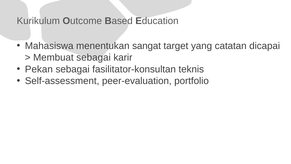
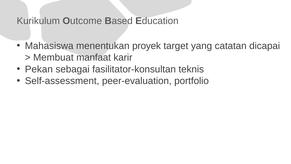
sangat: sangat -> proyek
Membuat sebagai: sebagai -> manfaat
